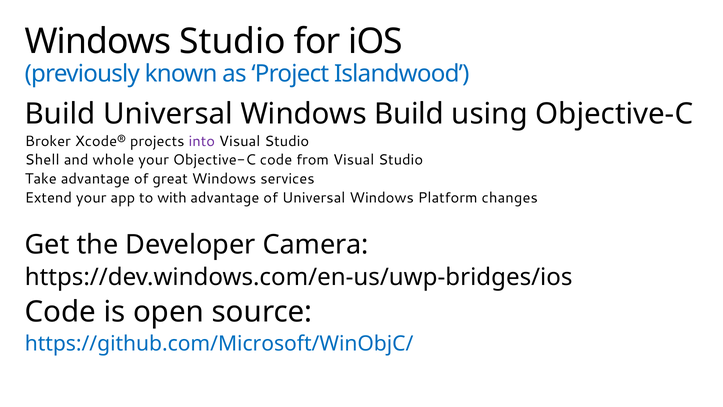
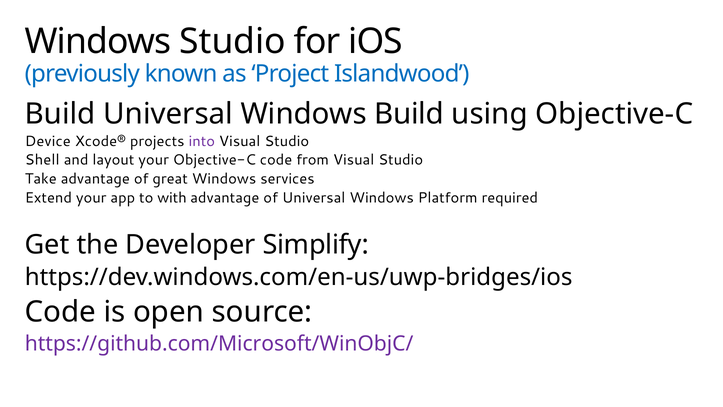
Broker: Broker -> Device
whole: whole -> layout
changes: changes -> required
Camera: Camera -> Simplify
https://github.com/Microsoft/WinObjC/ colour: blue -> purple
